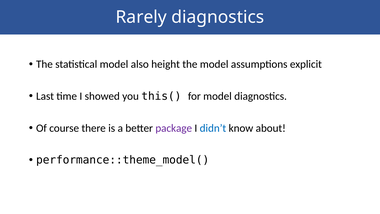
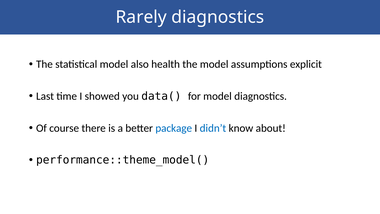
height: height -> health
this(: this( -> data(
package colour: purple -> blue
